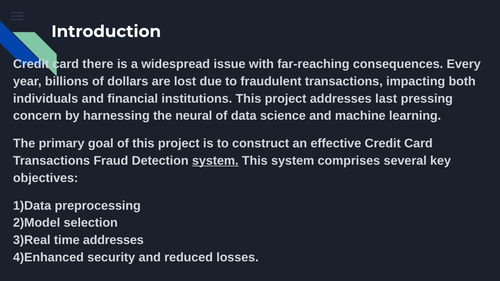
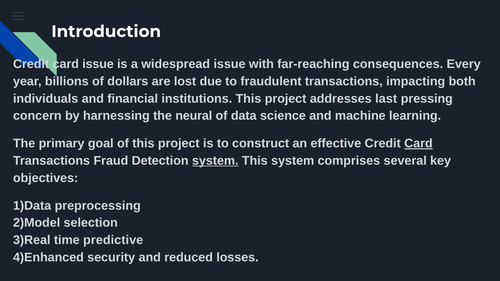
card there: there -> issue
Card at (418, 144) underline: none -> present
time addresses: addresses -> predictive
